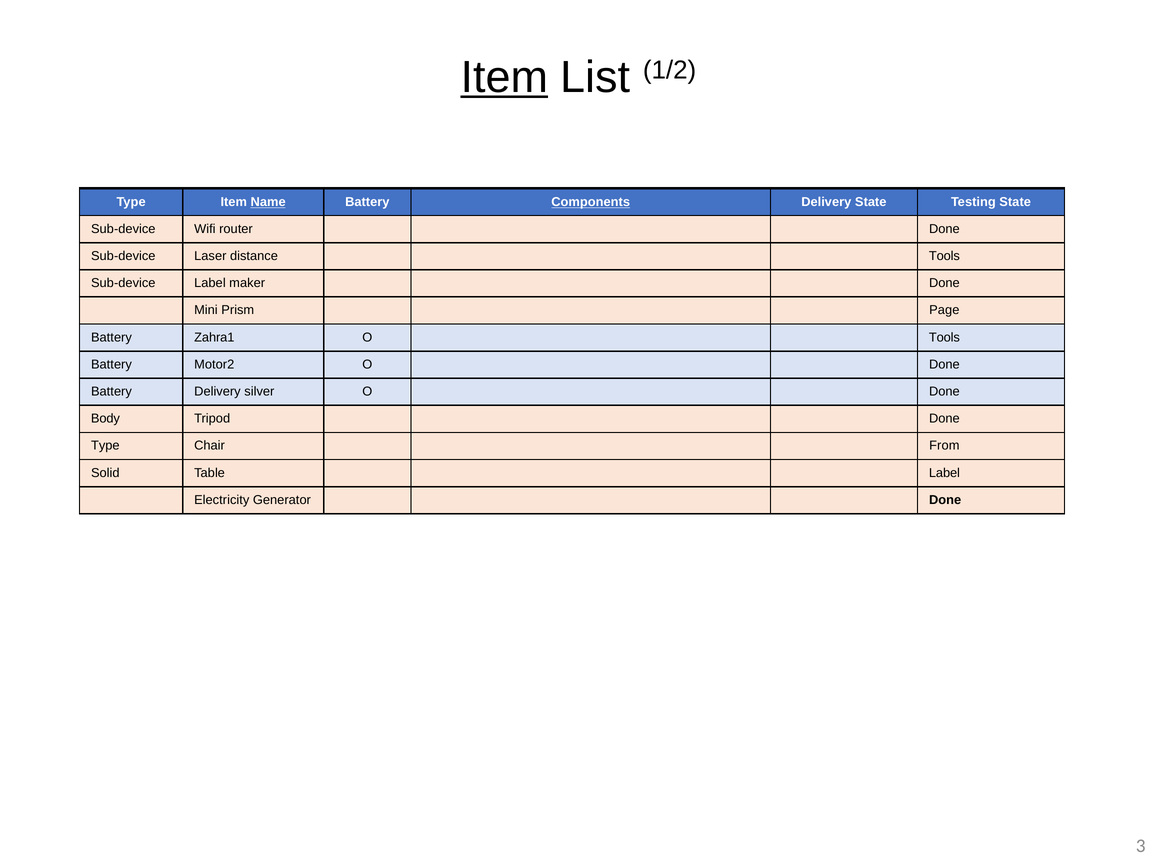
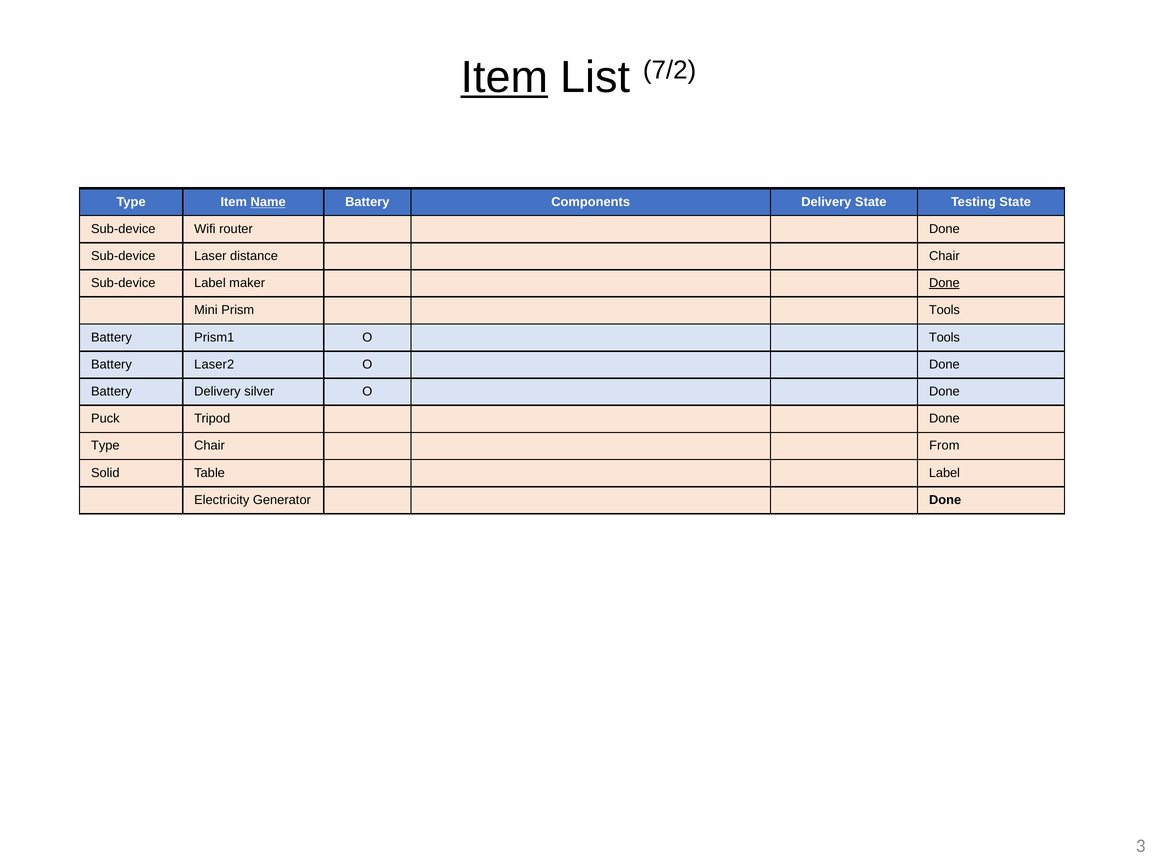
1/2: 1/2 -> 7/2
Components underline: present -> none
distance Tools: Tools -> Chair
Done at (944, 283) underline: none -> present
Prism Page: Page -> Tools
Zahra1: Zahra1 -> Prism1
Motor2: Motor2 -> Laser2
Body: Body -> Puck
